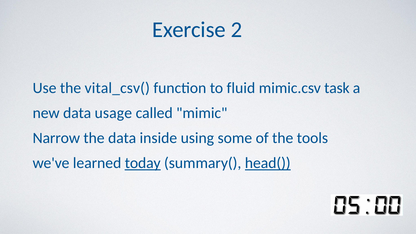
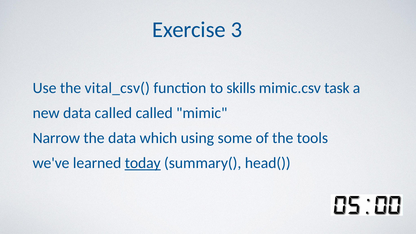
2: 2 -> 3
fluid: fluid -> skills
data usage: usage -> called
inside: inside -> which
head( underline: present -> none
